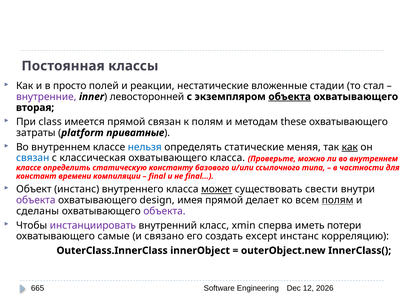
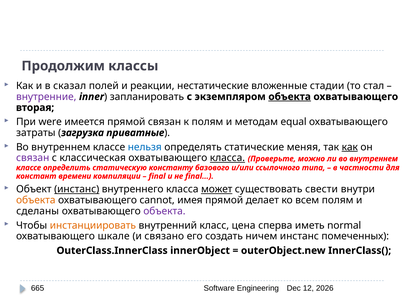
Постоянная: Постоянная -> Продолжим
просто: просто -> сказал
левосторонней: левосторонней -> запланировать
сlass: сlass -> were
these: these -> equal
platform: platform -> загрузка
связан at (33, 158) colour: blue -> purple
класса at (227, 158) underline: none -> present
инстанс at (77, 189) underline: none -> present
объекта at (36, 200) colour: purple -> orange
design: design -> cannot
полям at (338, 200) underline: present -> none
инстанциировать colour: purple -> orange
xmin: xmin -> цена
потери: потери -> normal
самые: самые -> шкале
except: except -> ничем
корреляцию: корреляцию -> помеченных
